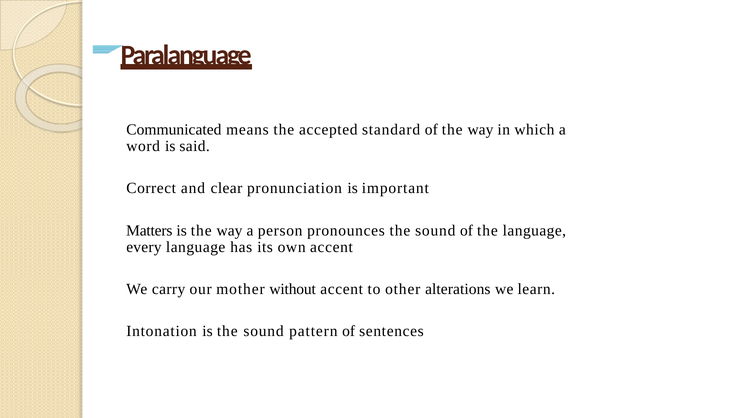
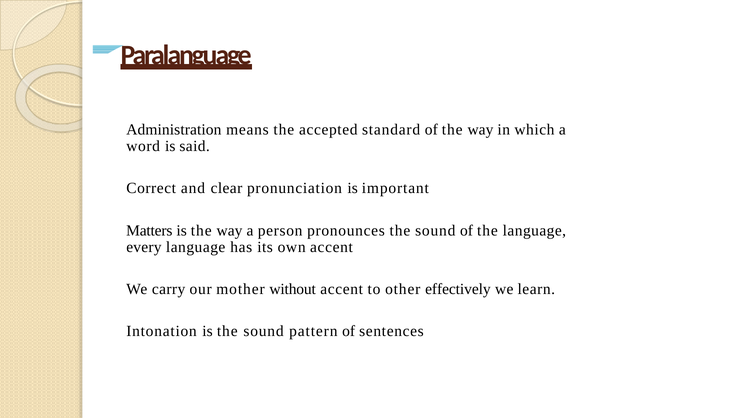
Communicated: Communicated -> Administration
alterations: alterations -> effectively
